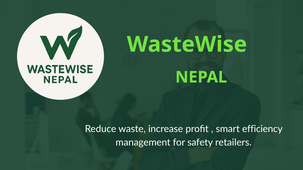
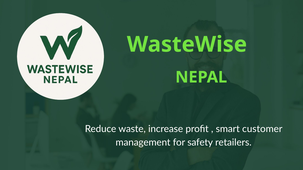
efficiency: efficiency -> customer
